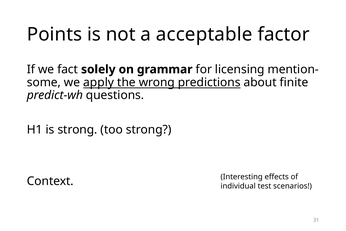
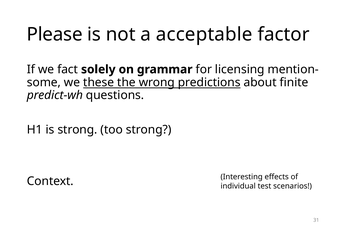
Points: Points -> Please
apply: apply -> these
